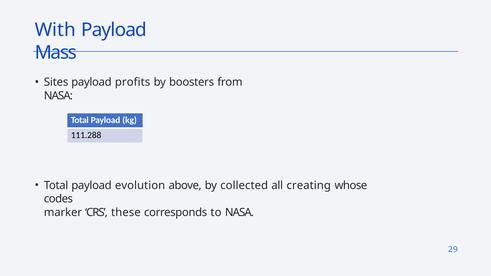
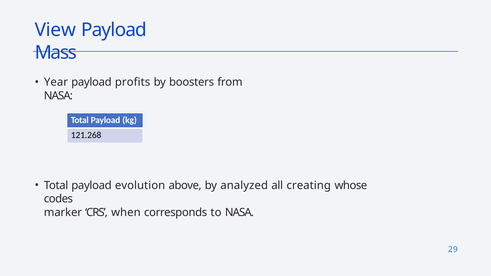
With: With -> View
Sites: Sites -> Year
111.288: 111.288 -> 121.268
collected: collected -> analyzed
these: these -> when
